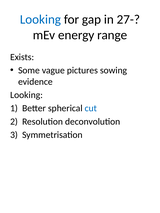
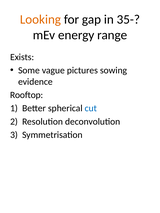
Looking at (40, 19) colour: blue -> orange
27-: 27- -> 35-
Looking at (27, 95): Looking -> Rooftop
